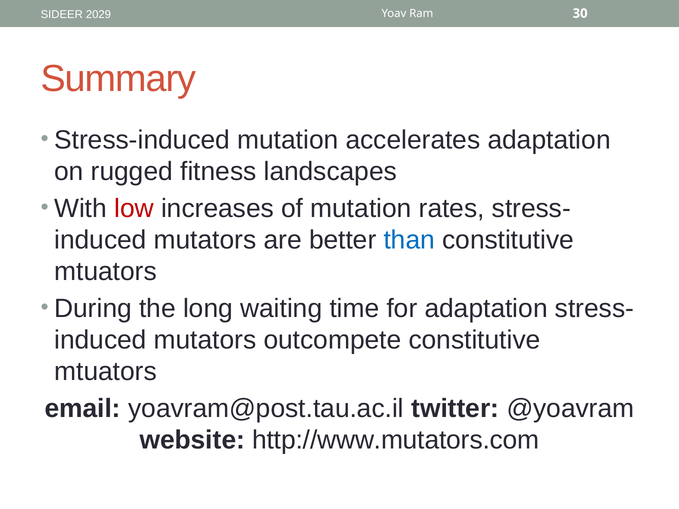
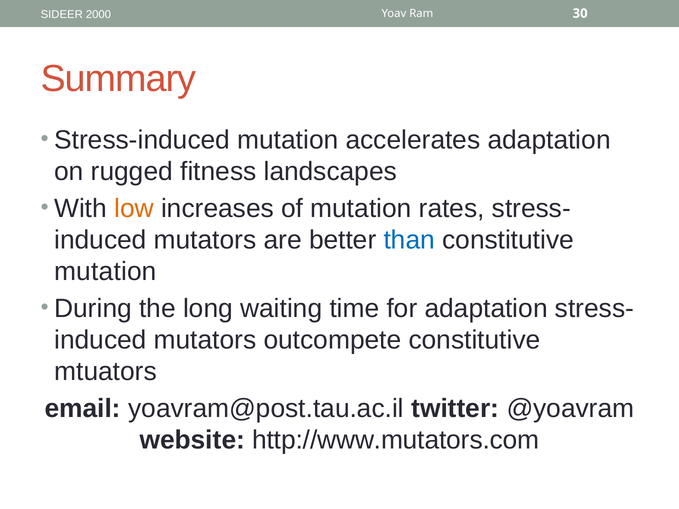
2029: 2029 -> 2000
low colour: red -> orange
mtuators at (106, 272): mtuators -> mutation
